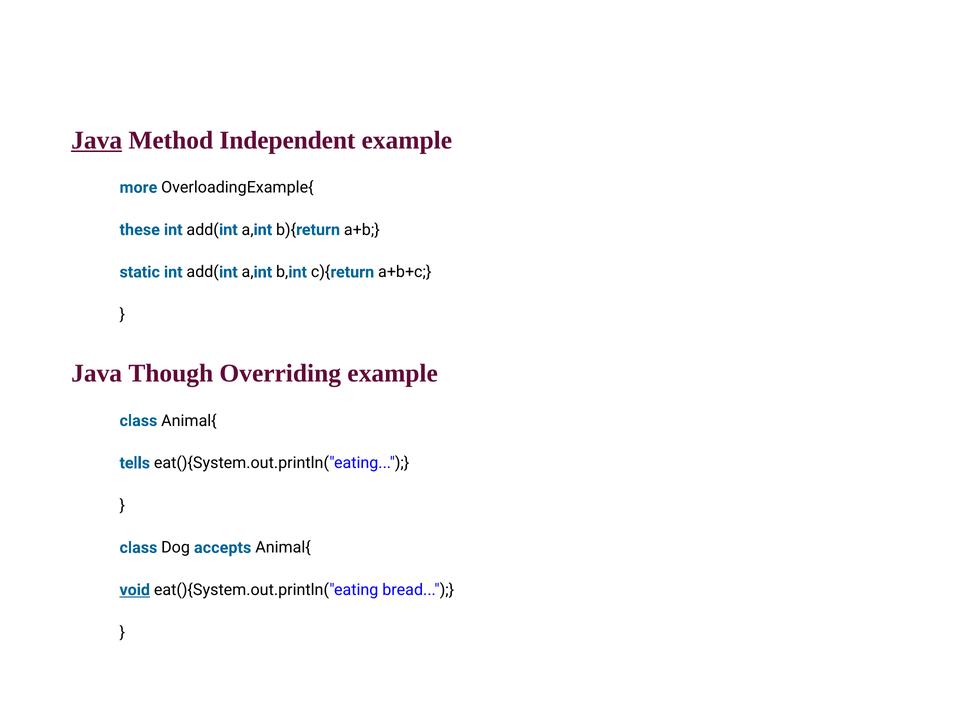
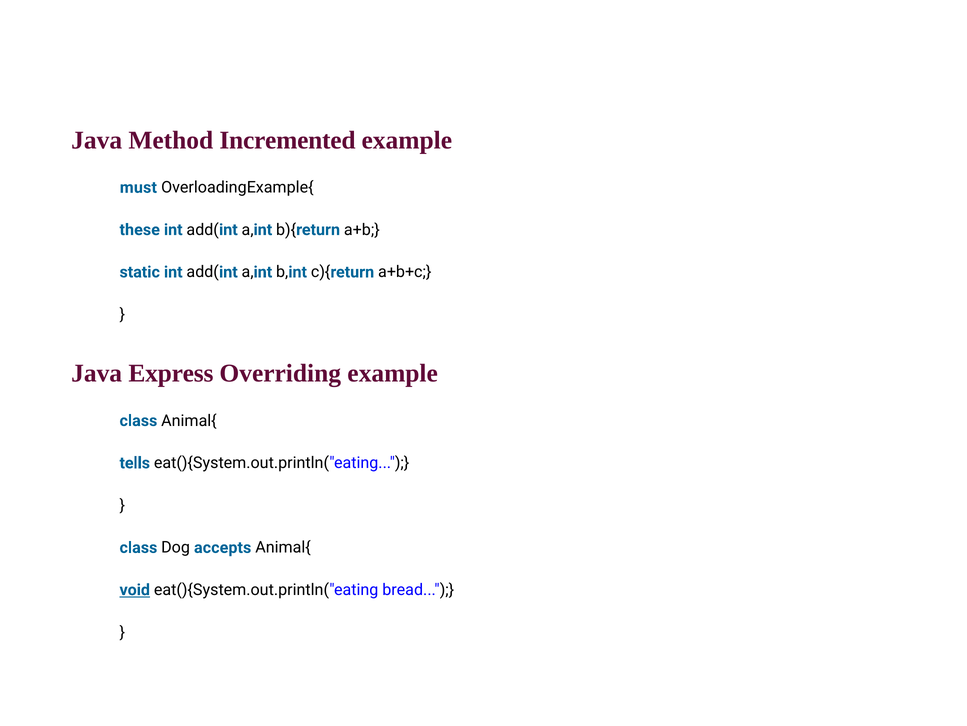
Java at (97, 140) underline: present -> none
Independent: Independent -> Incremented
more: more -> must
Though: Though -> Express
